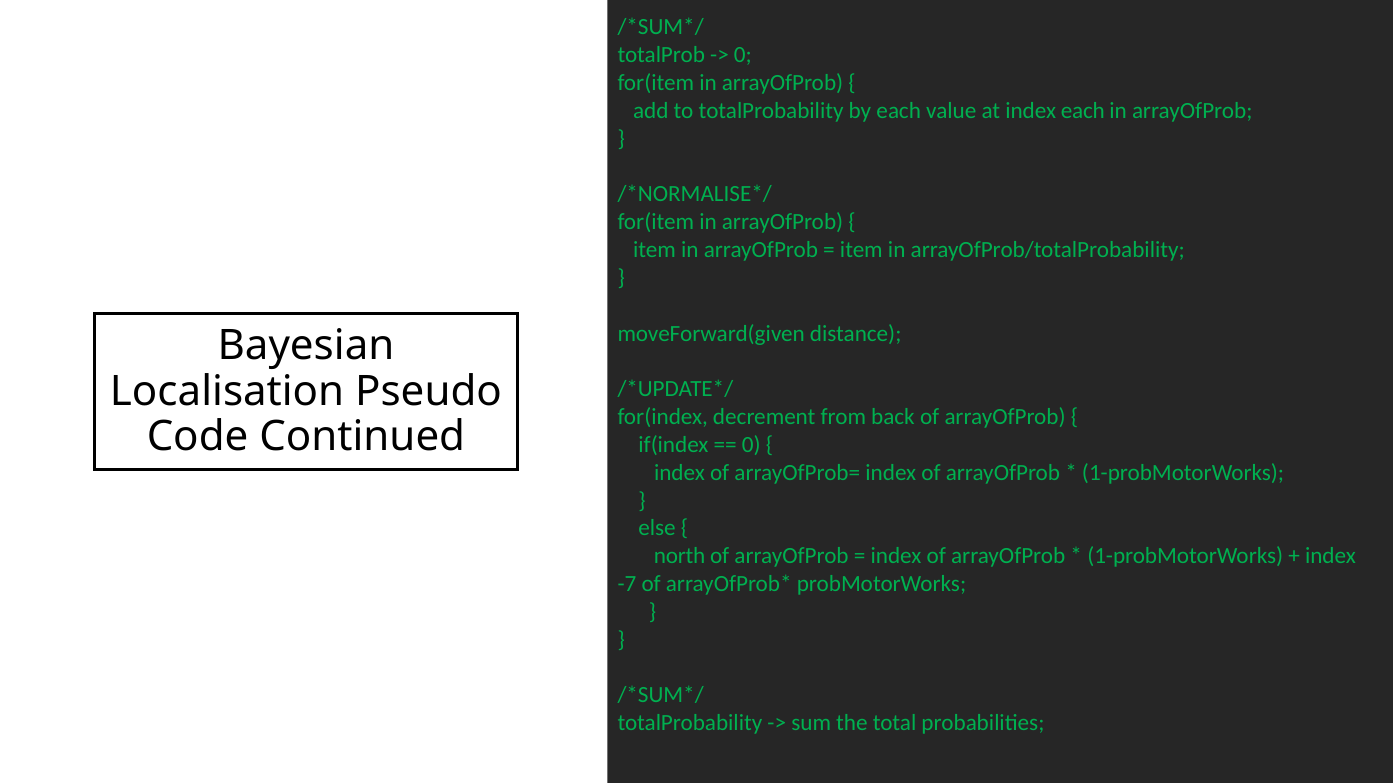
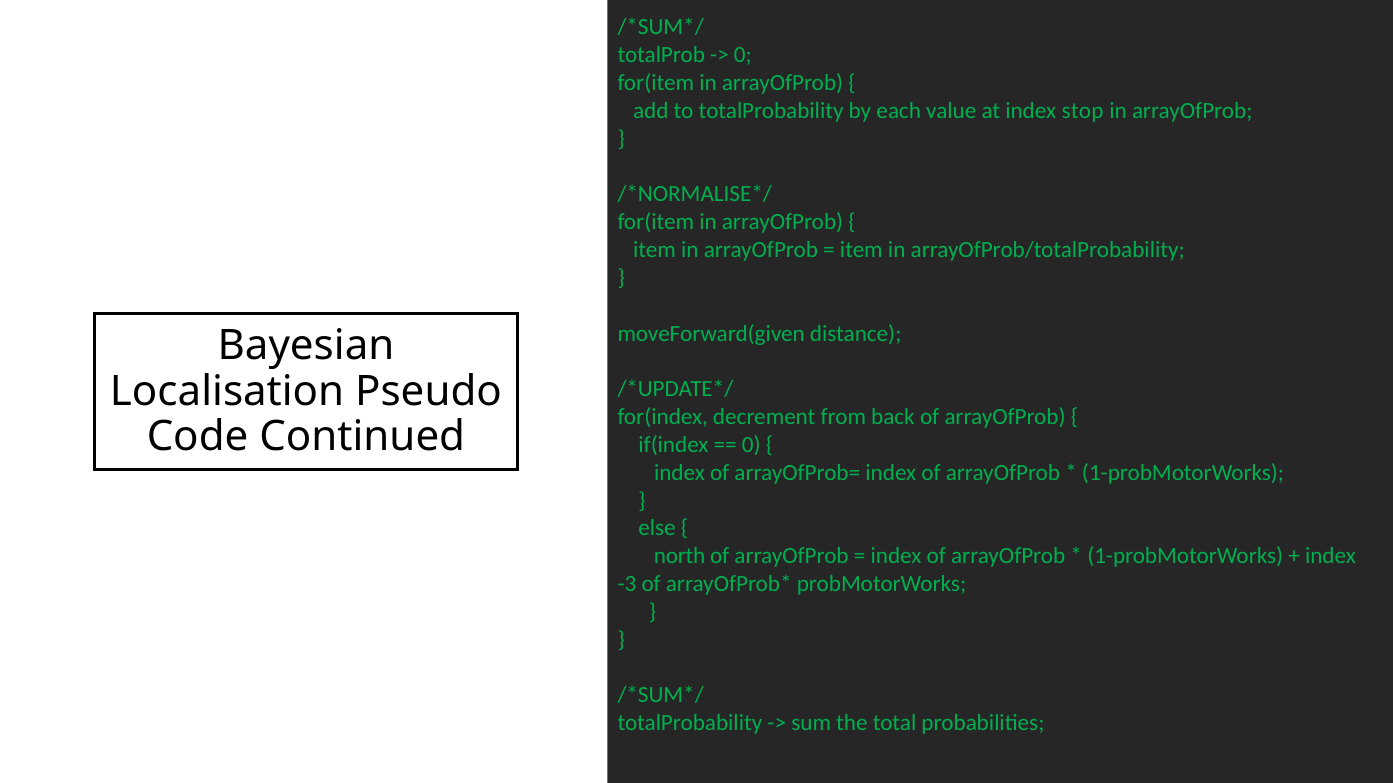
index each: each -> stop
-7: -7 -> -3
